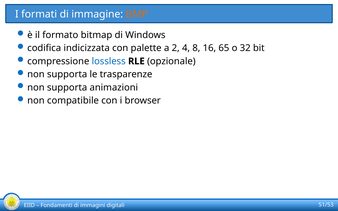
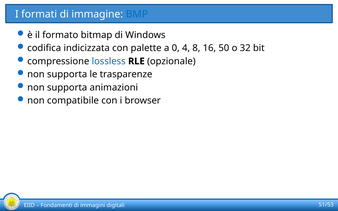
BMP colour: orange -> blue
2: 2 -> 0
65: 65 -> 50
